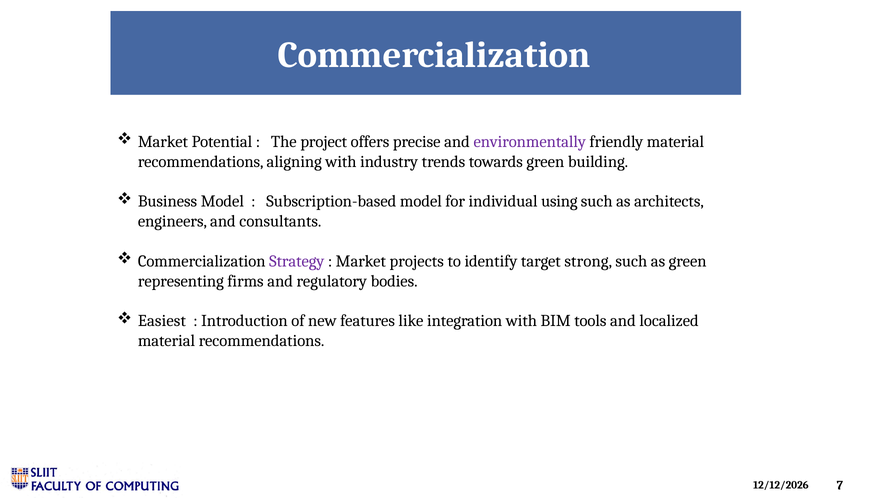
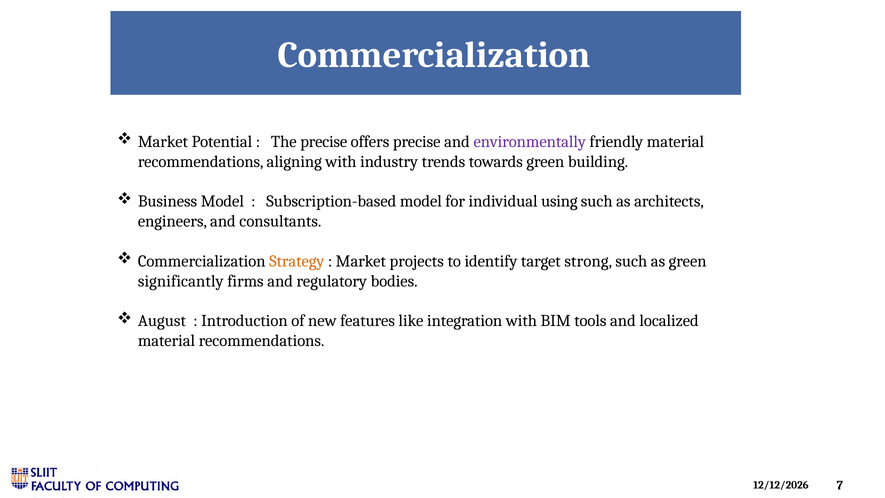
The project: project -> precise
Strategy colour: purple -> orange
representing: representing -> significantly
Easiest: Easiest -> August
